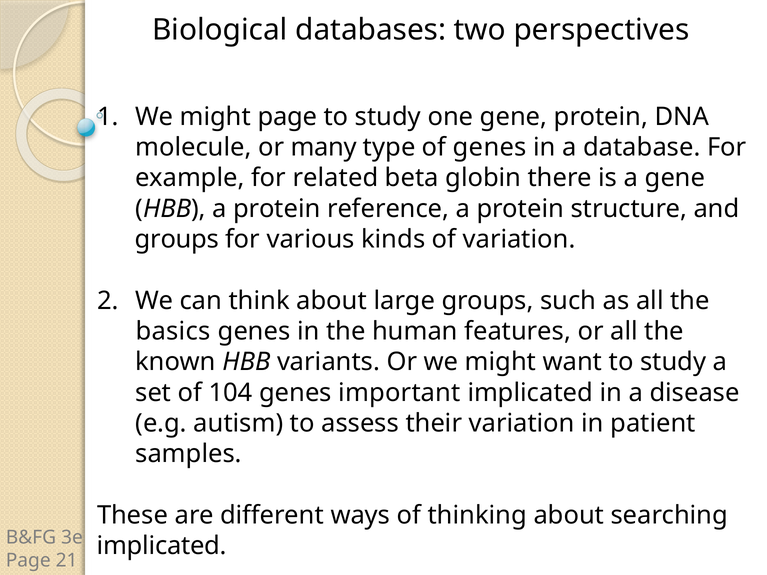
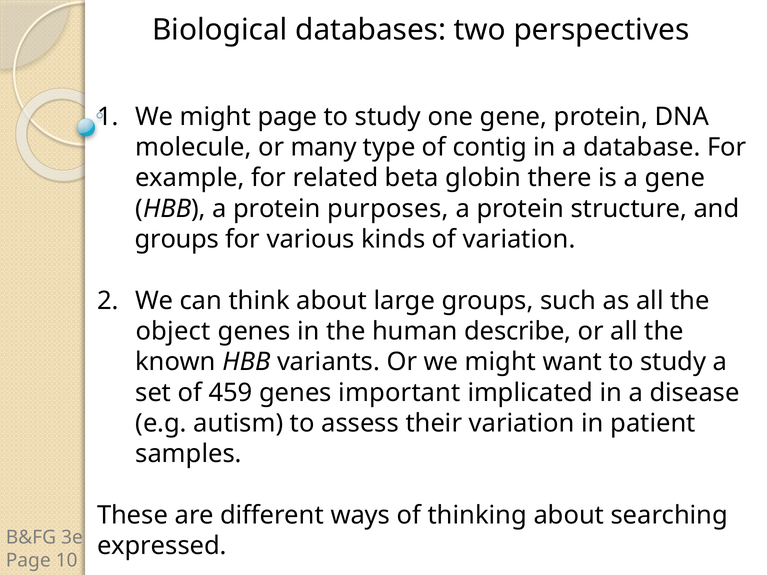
of genes: genes -> contig
reference: reference -> purposes
basics: basics -> object
features: features -> describe
104: 104 -> 459
implicated at (162, 546): implicated -> expressed
21: 21 -> 10
